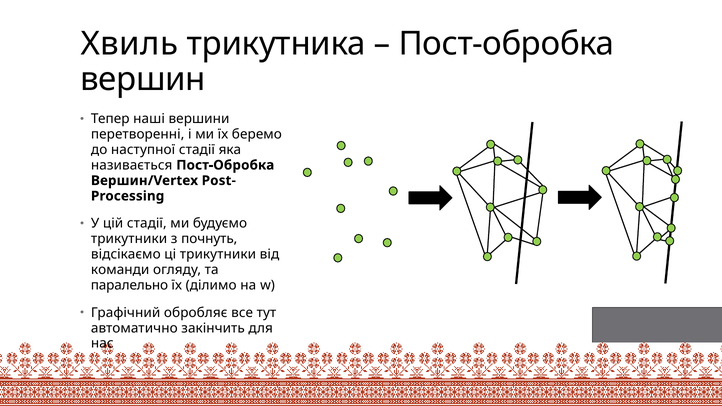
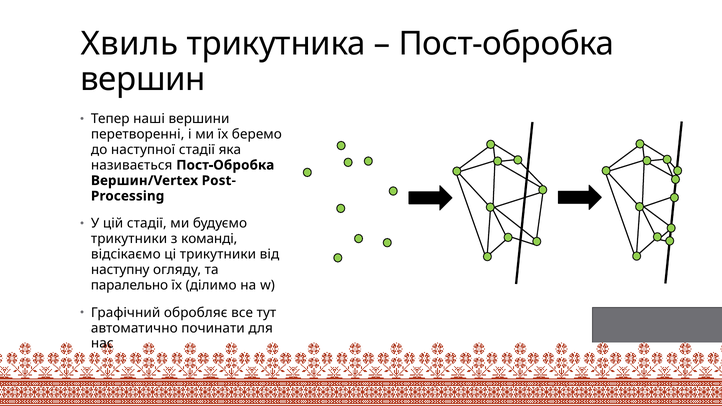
почнуть: почнуть -> команді
команди: команди -> наступну
закінчить: закінчить -> починати
